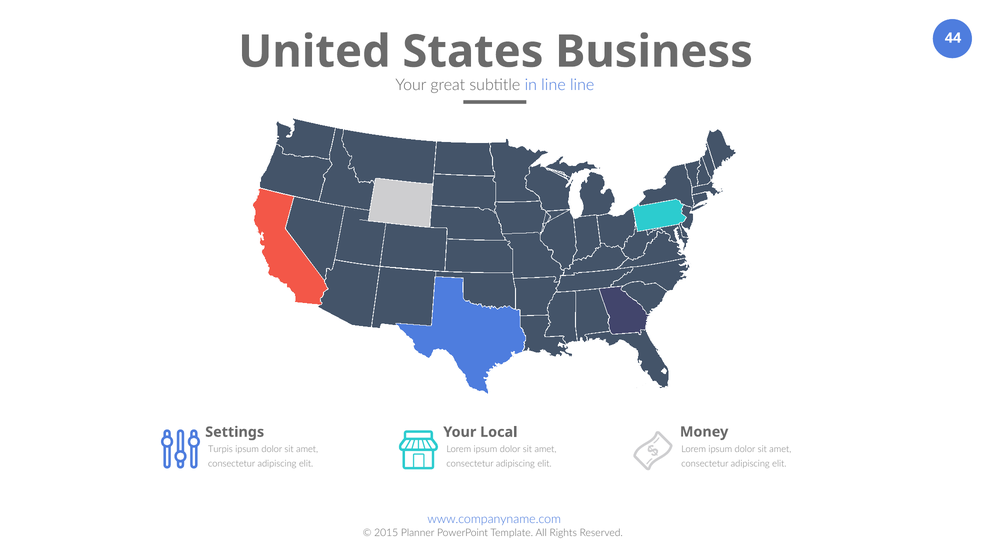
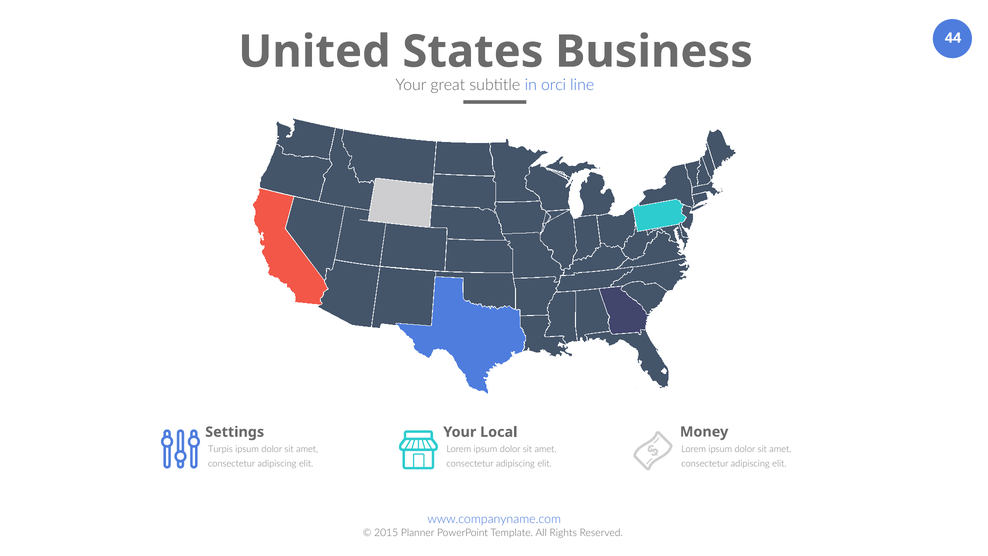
line at (553, 85): line -> orci
